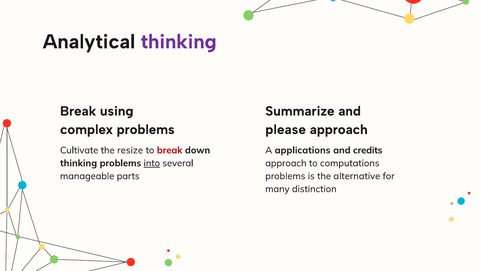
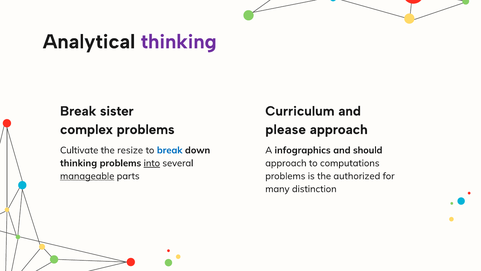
using: using -> sister
Summarize: Summarize -> Curriculum
break at (170, 150) colour: red -> blue
applications: applications -> infographics
credits: credits -> should
manageable underline: none -> present
alternative: alternative -> authorized
